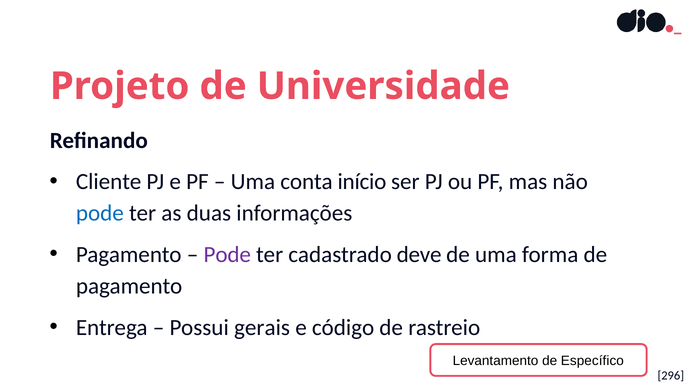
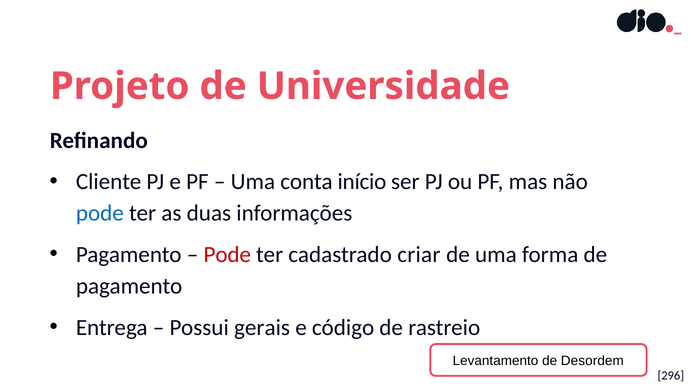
Pode at (227, 255) colour: purple -> red
deve: deve -> criar
Específico: Específico -> Desordem
